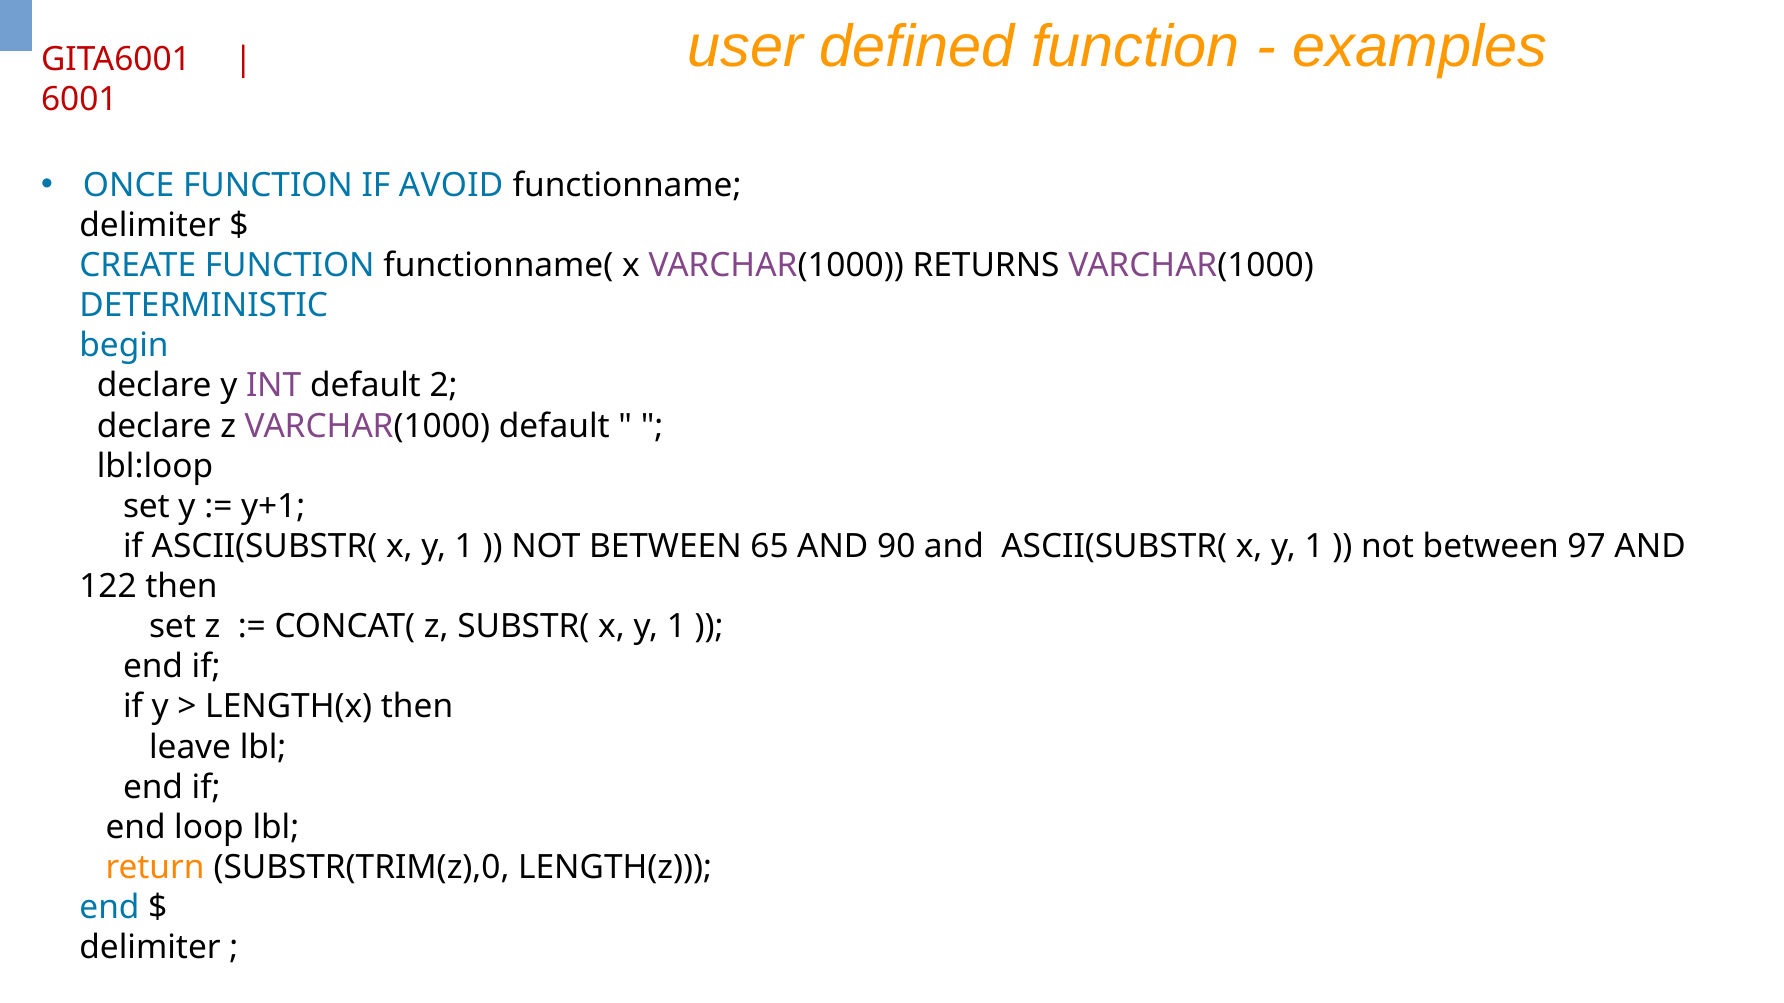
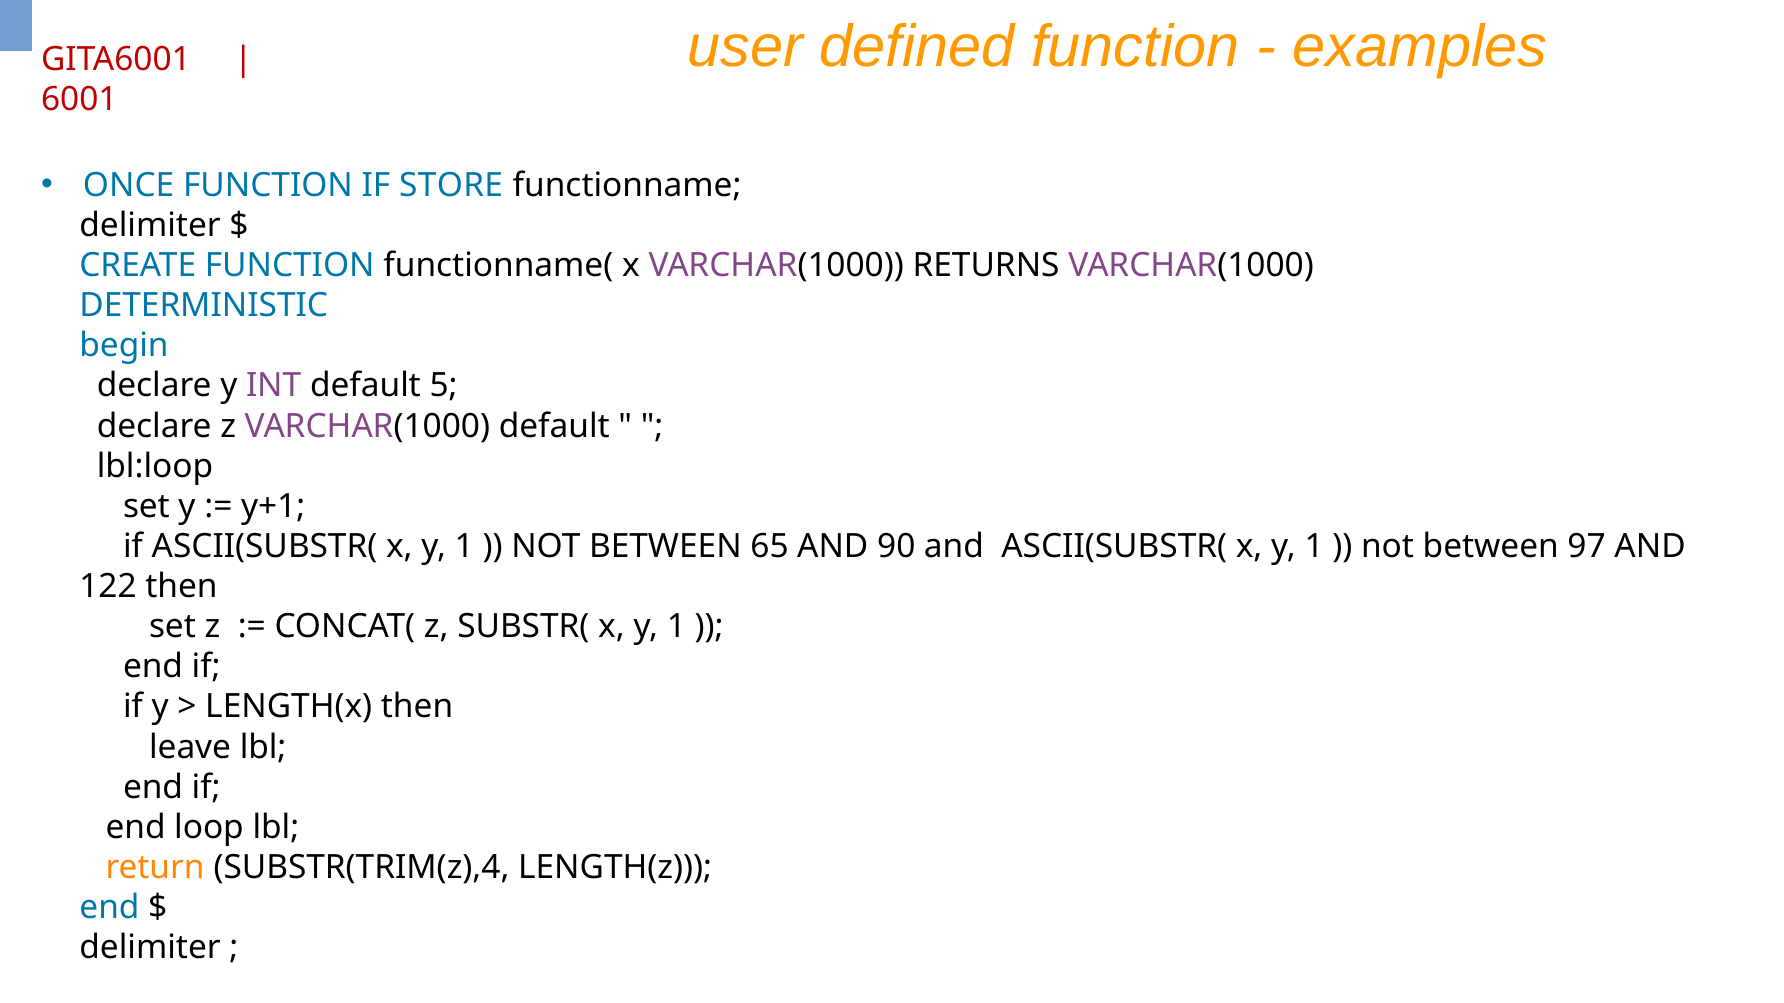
AVOID: AVOID -> STORE
2: 2 -> 5
SUBSTR(TRIM(z),0: SUBSTR(TRIM(z),0 -> SUBSTR(TRIM(z),4
